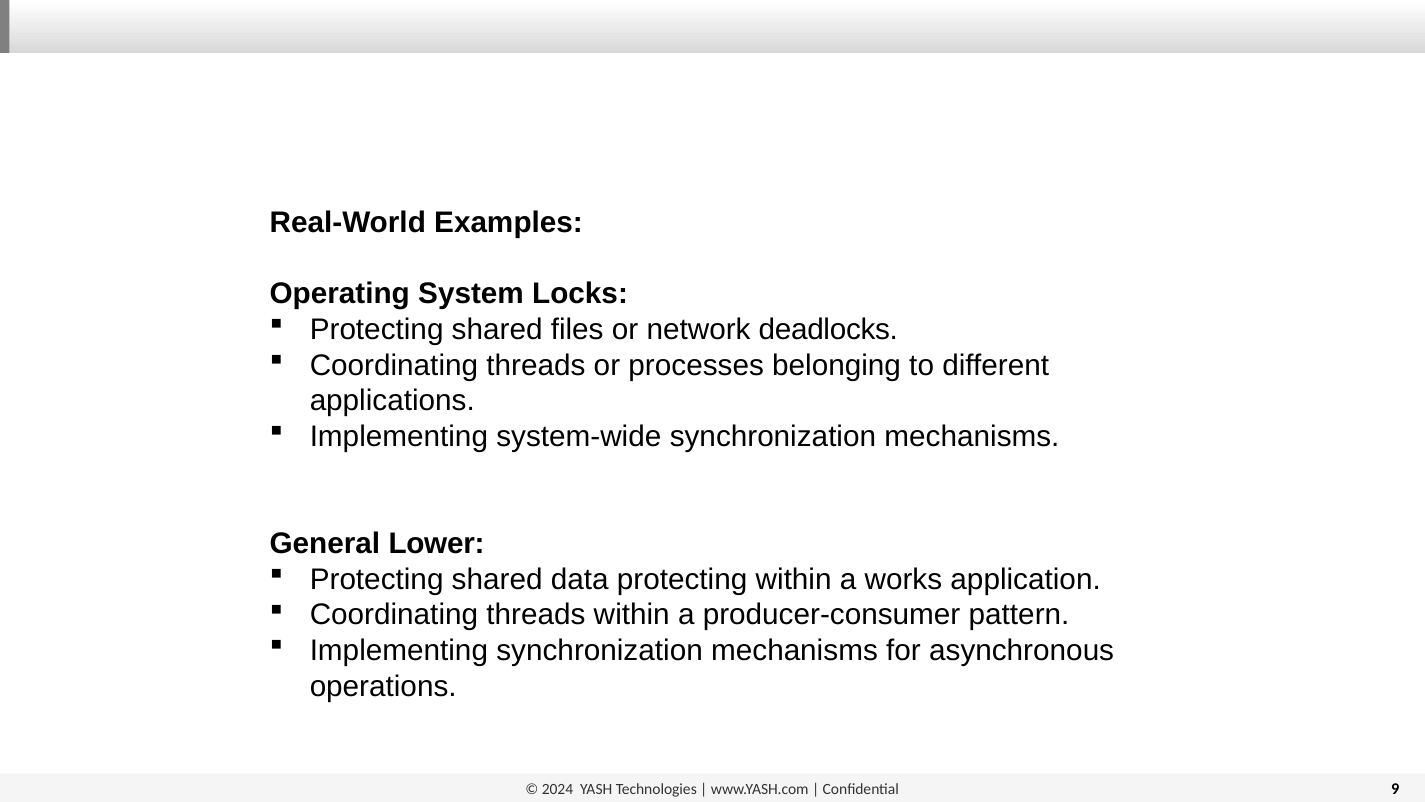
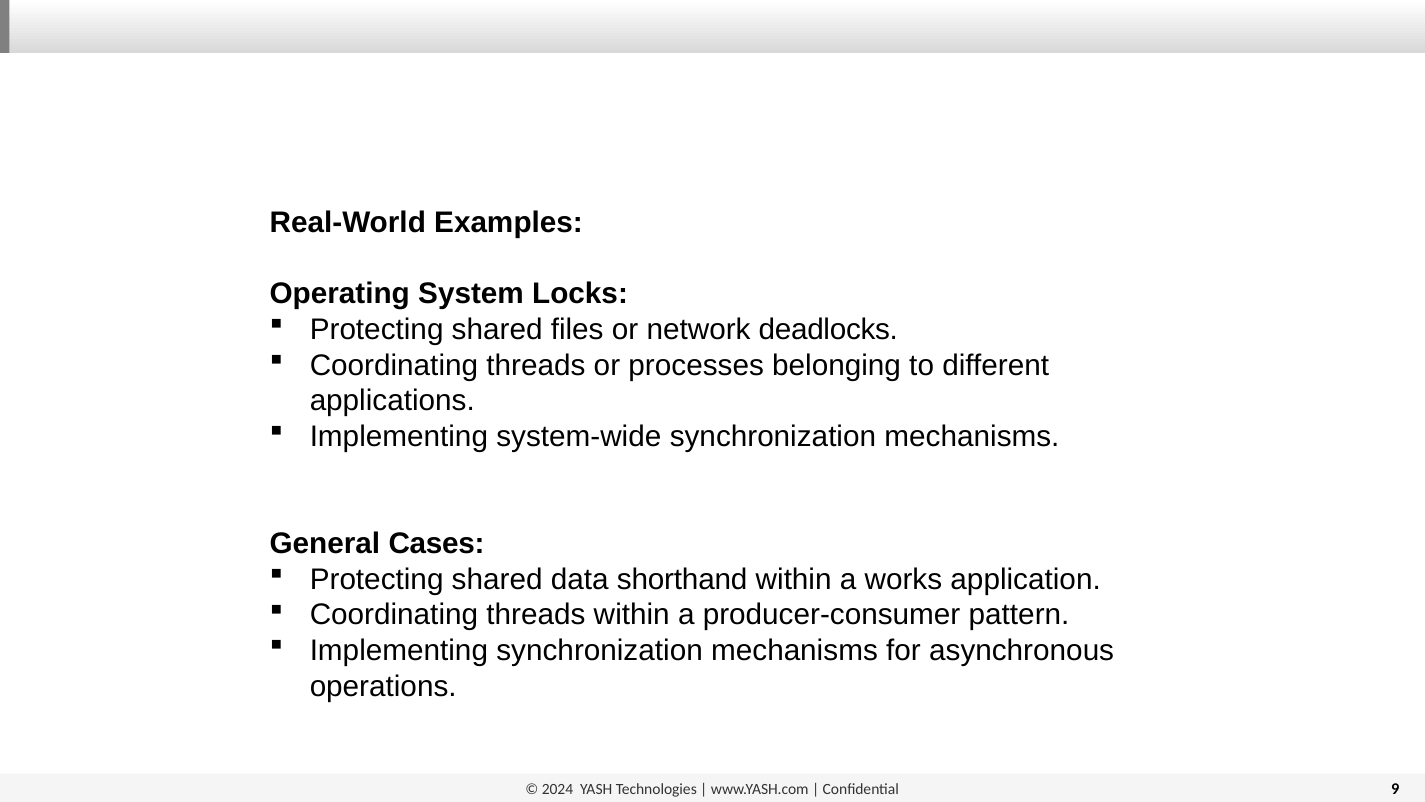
Lower: Lower -> Cases
data protecting: protecting -> shorthand
